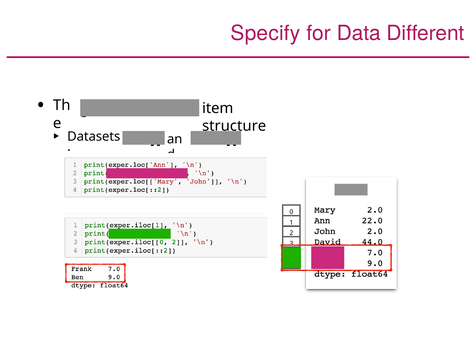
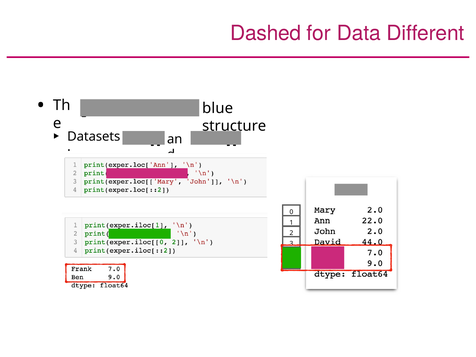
Specify: Specify -> Dashed
item: item -> blue
